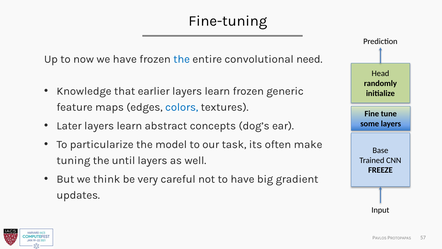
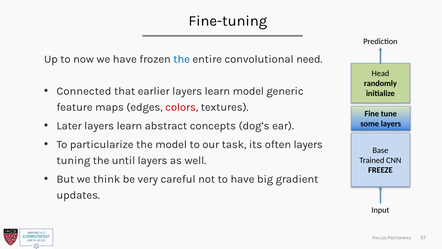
Knowledge: Knowledge -> Connected
learn frozen: frozen -> model
colors colour: blue -> red
often make: make -> layers
